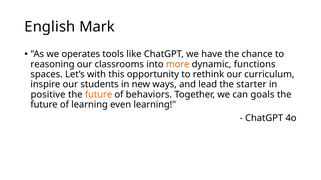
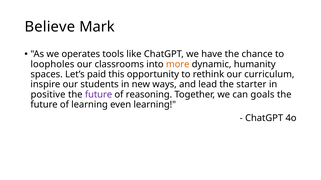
English: English -> Believe
reasoning: reasoning -> loopholes
functions: functions -> humanity
with: with -> paid
future at (99, 95) colour: orange -> purple
behaviors: behaviors -> reasoning
